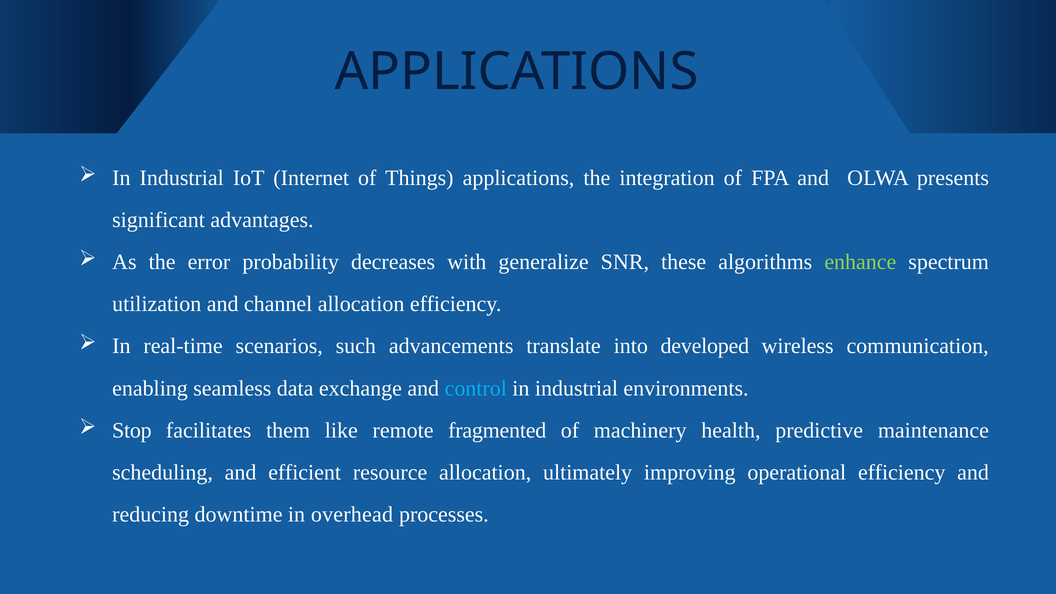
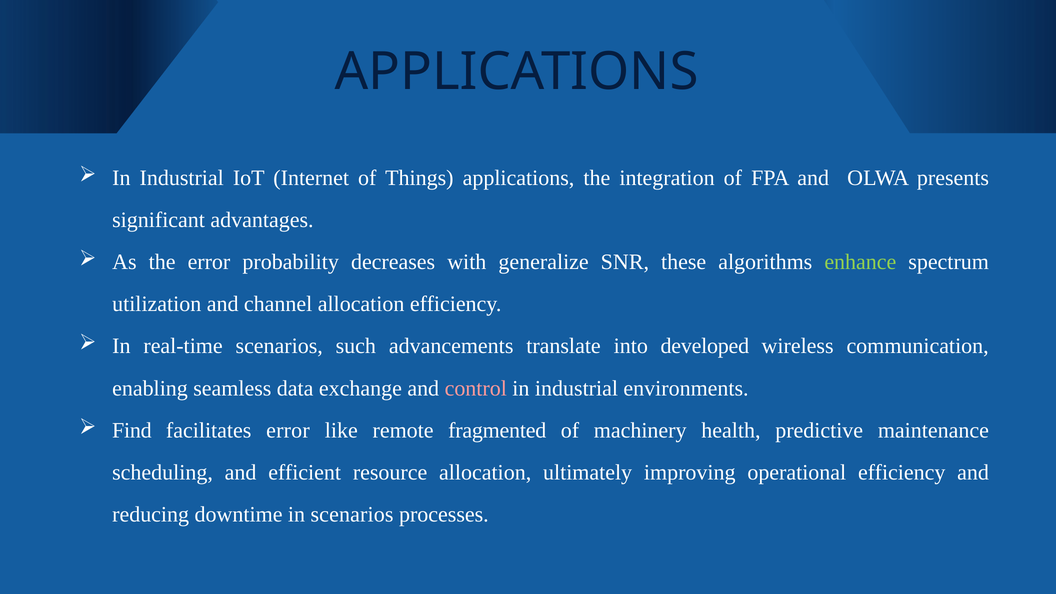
control colour: light blue -> pink
Stop: Stop -> Find
facilitates them: them -> error
in overhead: overhead -> scenarios
